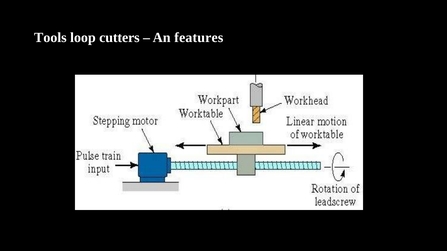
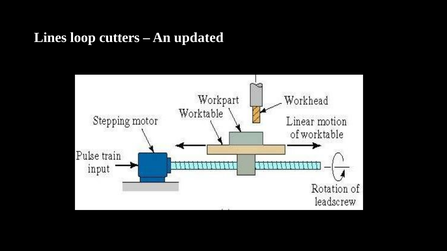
Tools: Tools -> Lines
features: features -> updated
